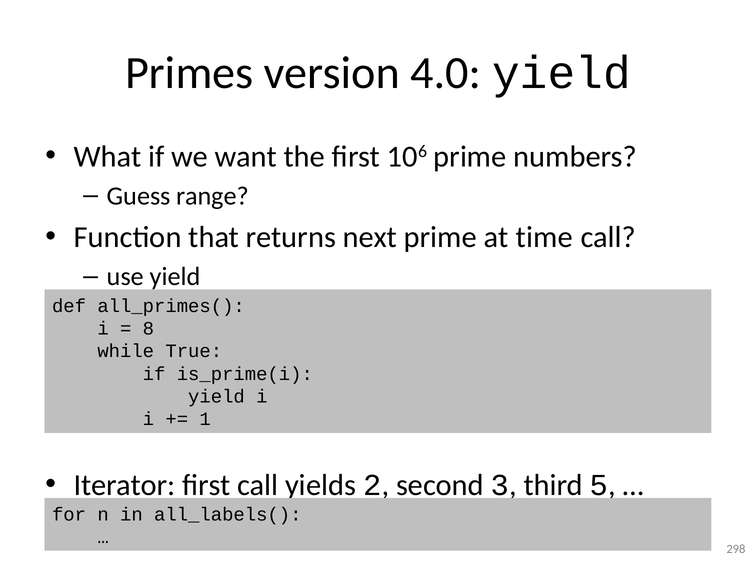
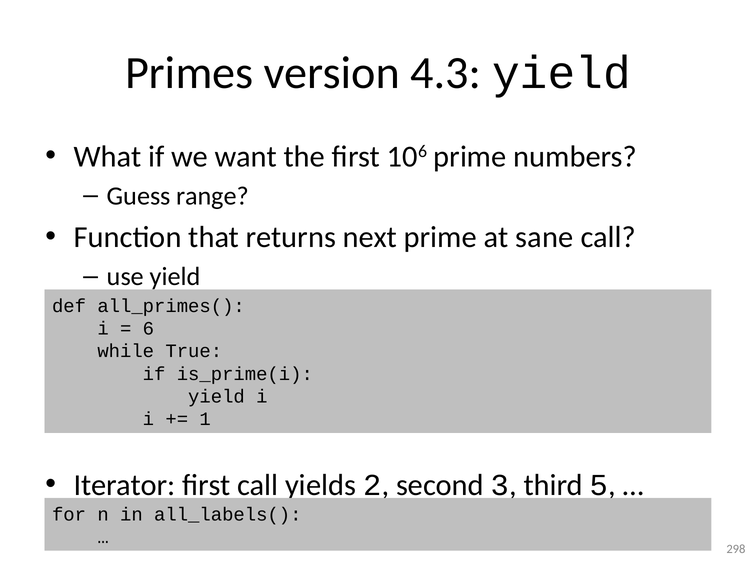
4.0: 4.0 -> 4.3
time: time -> sane
8: 8 -> 6
